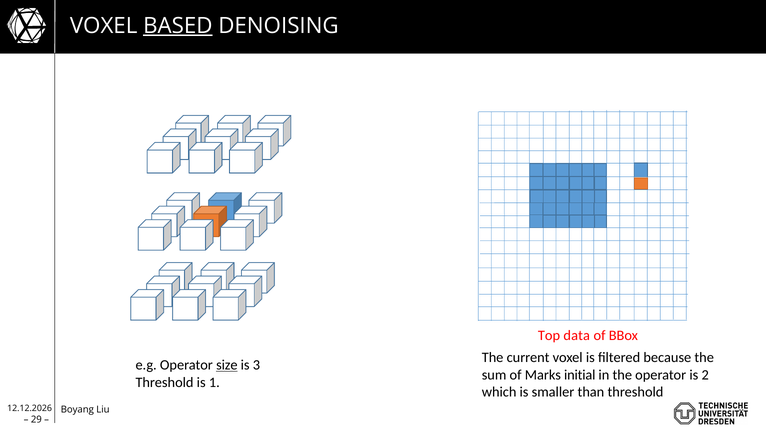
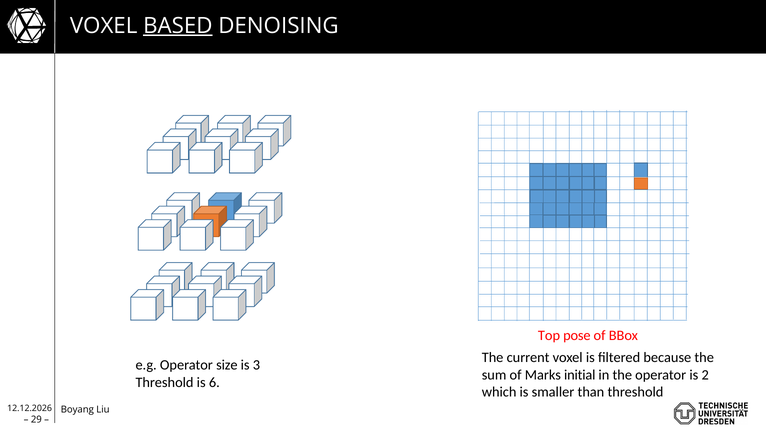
data: data -> pose
size underline: present -> none
1: 1 -> 6
